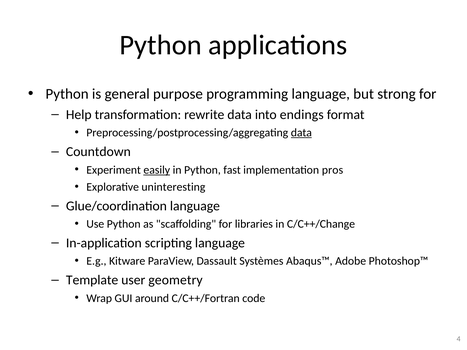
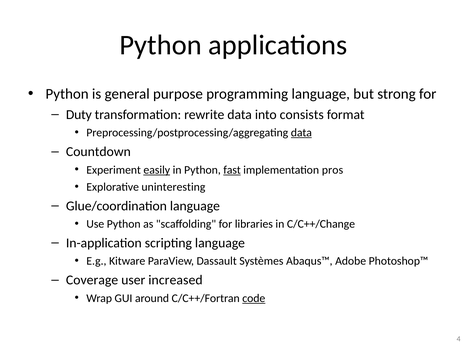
Help: Help -> Duty
endings: endings -> consists
fast underline: none -> present
Template: Template -> Coverage
geometry: geometry -> increased
code underline: none -> present
